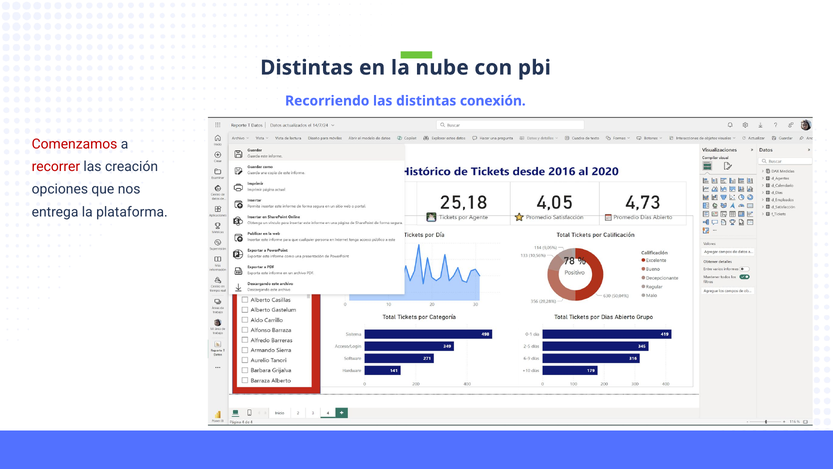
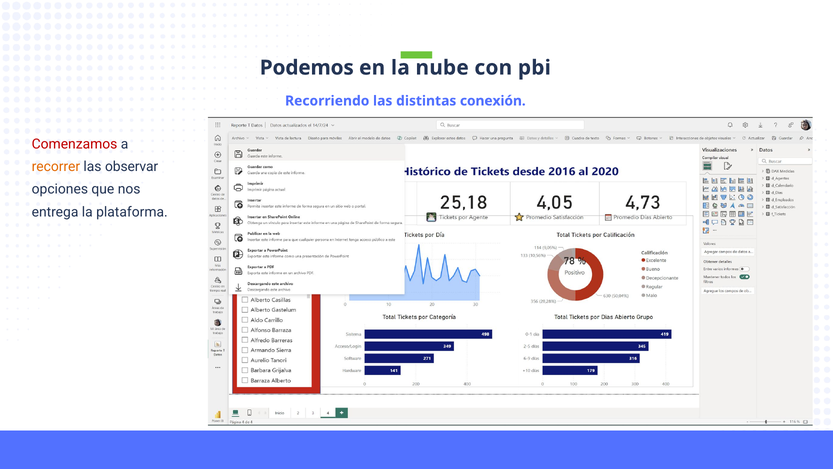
Distintas at (307, 68): Distintas -> Podemos
recorrer colour: red -> orange
creación: creación -> observar
